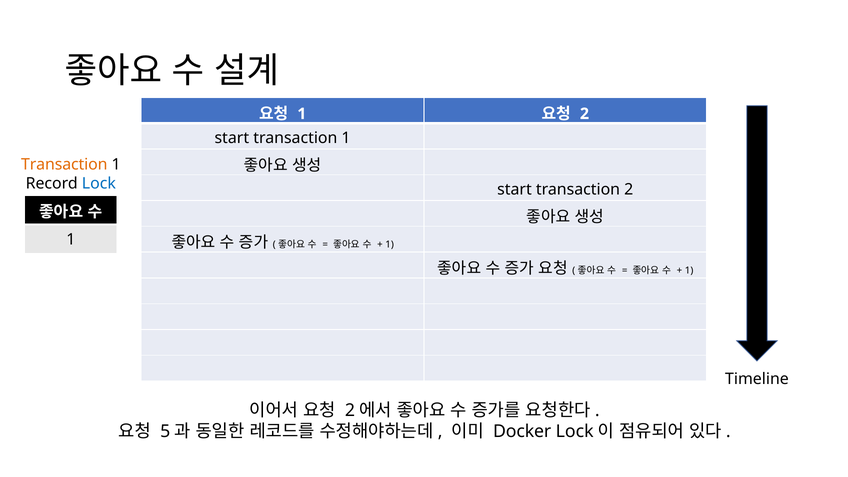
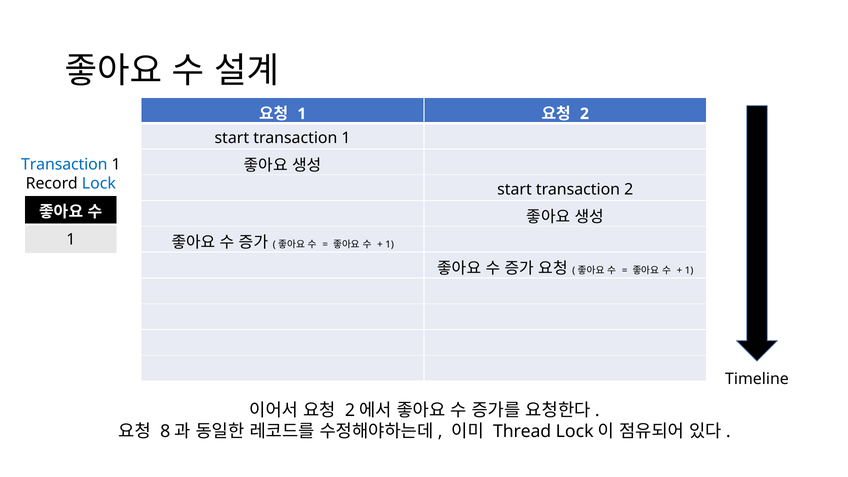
Transaction at (64, 164) colour: orange -> blue
5: 5 -> 8
Docker: Docker -> Thread
